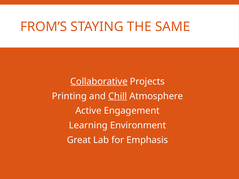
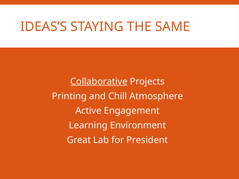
FROM’S: FROM’S -> IDEAS’S
Chill underline: present -> none
Emphasis: Emphasis -> President
